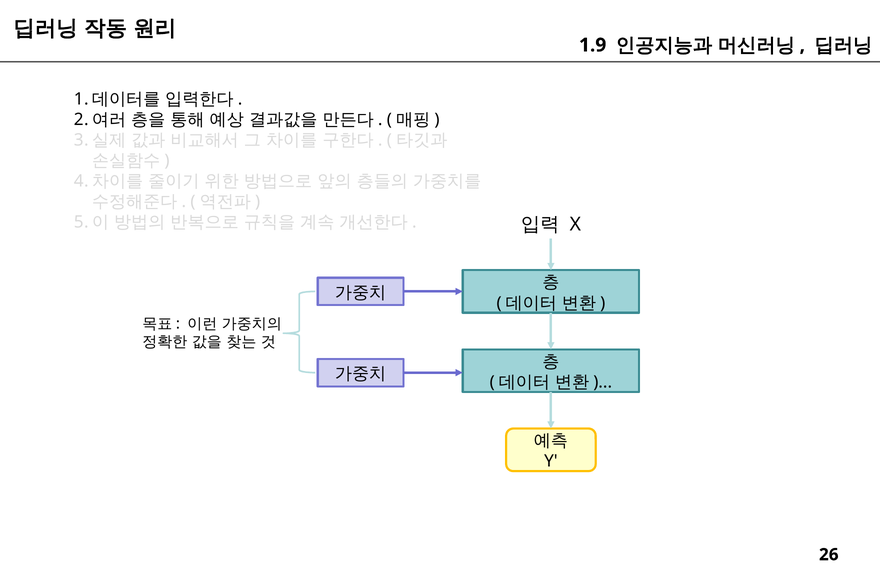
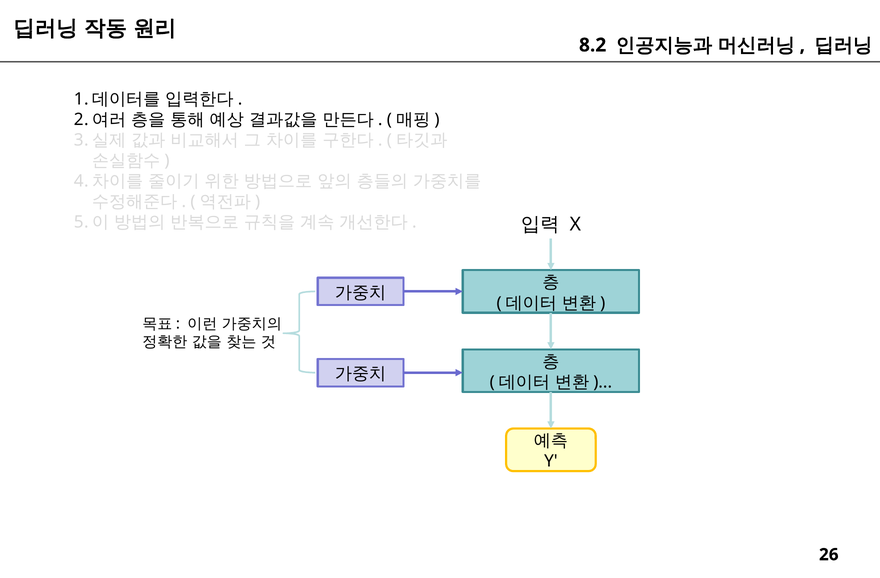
1.9: 1.9 -> 8.2
